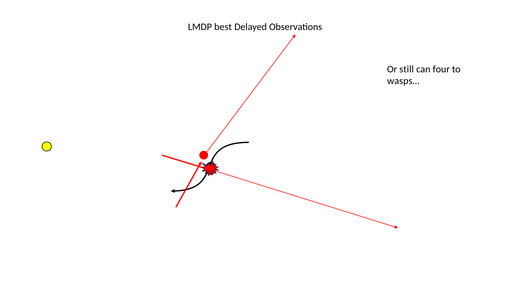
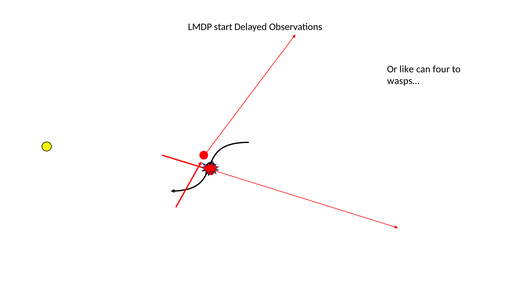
best: best -> start
still: still -> like
